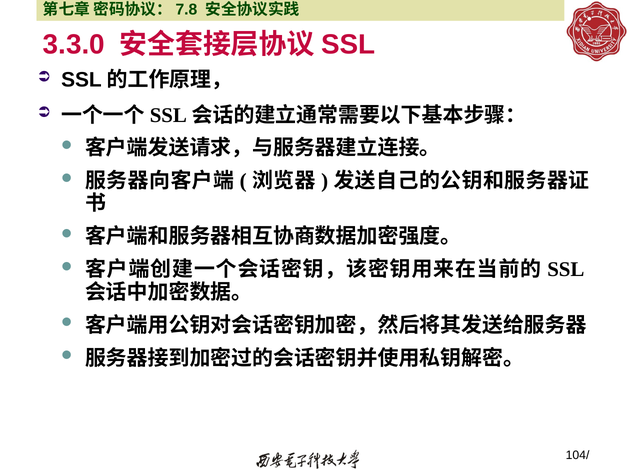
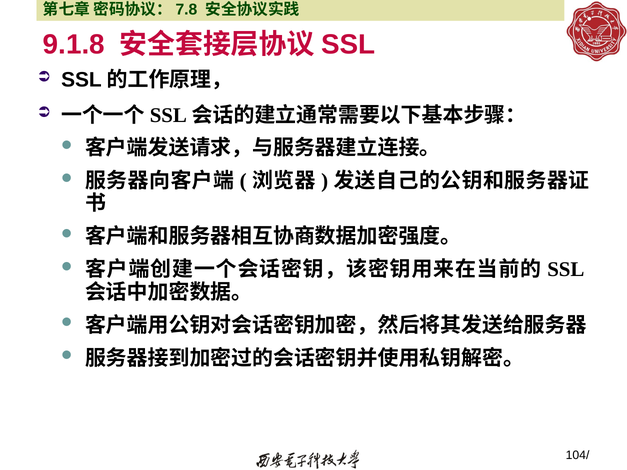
3.3.0: 3.3.0 -> 9.1.8
